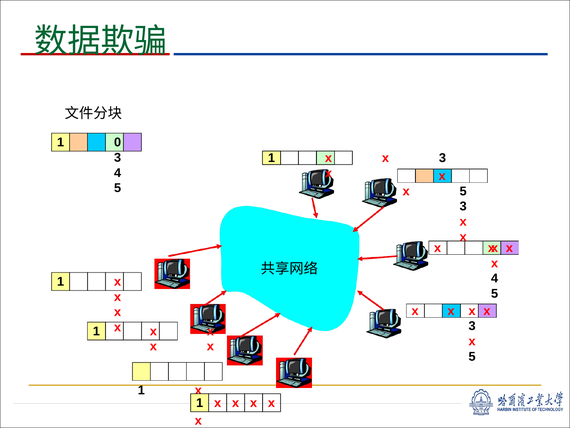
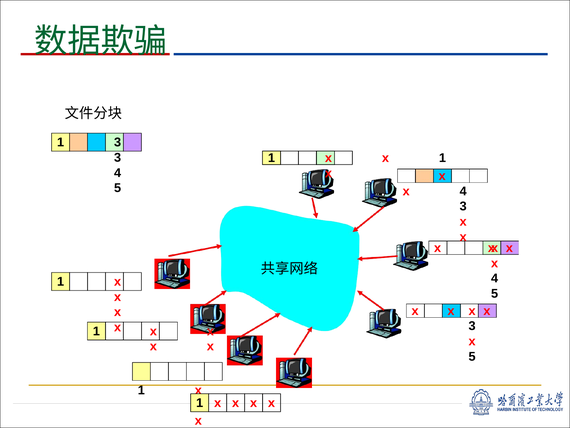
1 0: 0 -> 3
3 at (442, 158): 3 -> 1
5 at (463, 191): 5 -> 4
